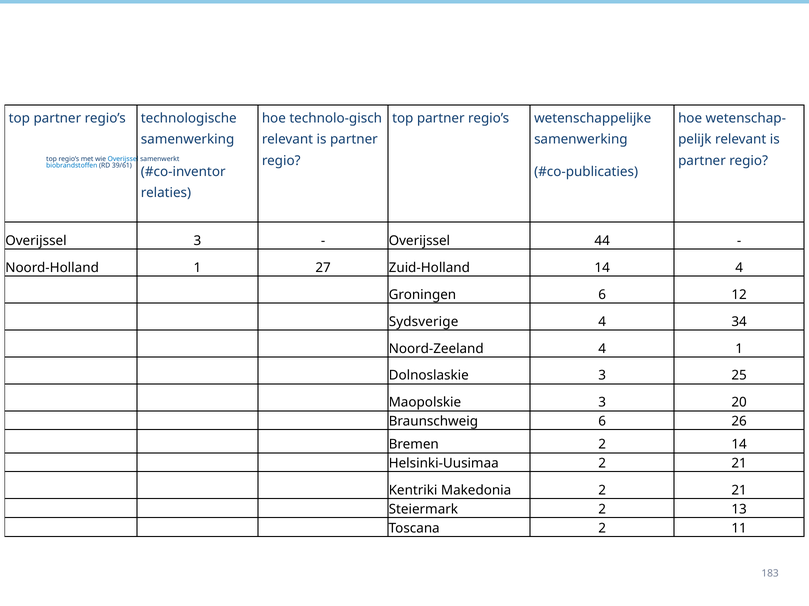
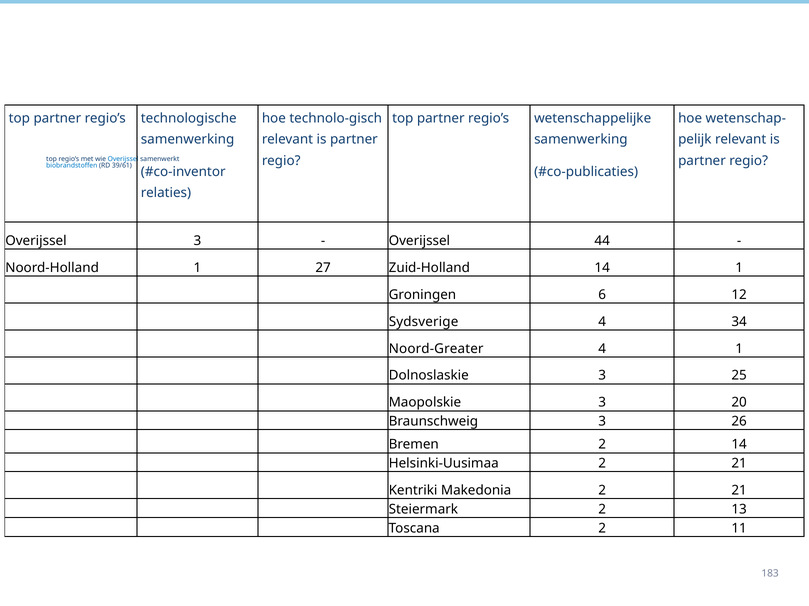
14 4: 4 -> 1
Noord-Zeeland: Noord-Zeeland -> Noord-Greater
Braunschweig 6: 6 -> 3
